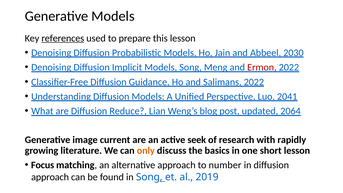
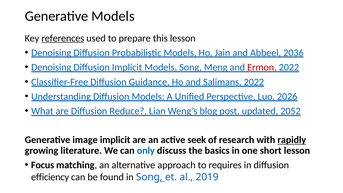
2030: 2030 -> 2036
2041: 2041 -> 2026
2064: 2064 -> 2052
image current: current -> implicit
rapidly underline: none -> present
only colour: orange -> blue
number: number -> requires
approach at (50, 177): approach -> efficiency
